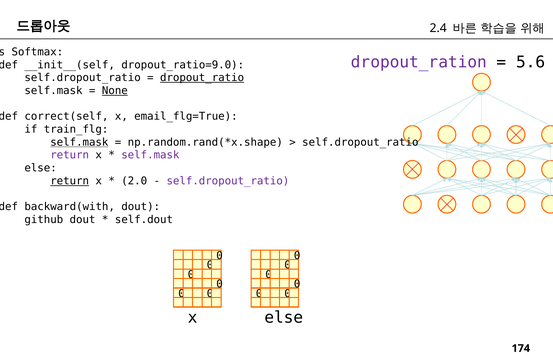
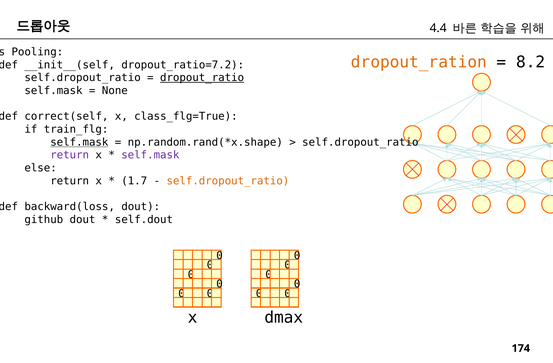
2.4: 2.4 -> 4.4
Softmax: Softmax -> Pooling
dropout_ration colour: purple -> orange
5.6: 5.6 -> 8.2
dropout_ratio=9.0: dropout_ratio=9.0 -> dropout_ratio=7.2
None underline: present -> none
email_flg=True: email_flg=True -> class_flg=True
return at (70, 181) underline: present -> none
2.0: 2.0 -> 1.7
self.dropout_ratio at (228, 181) colour: purple -> orange
backward(with: backward(with -> backward(loss
else at (284, 318): else -> dmax
